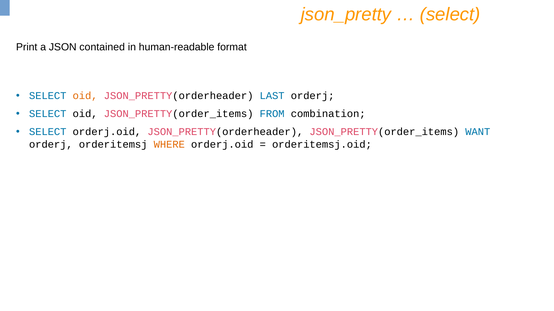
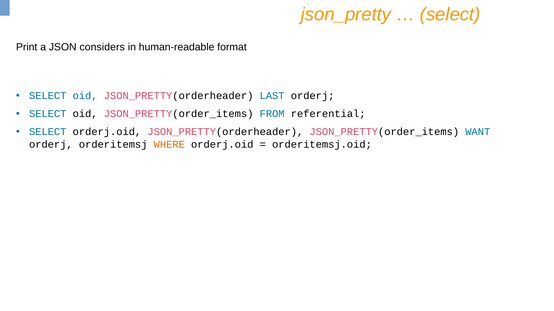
contained: contained -> considers
oid at (85, 96) colour: orange -> blue
combination: combination -> referential
